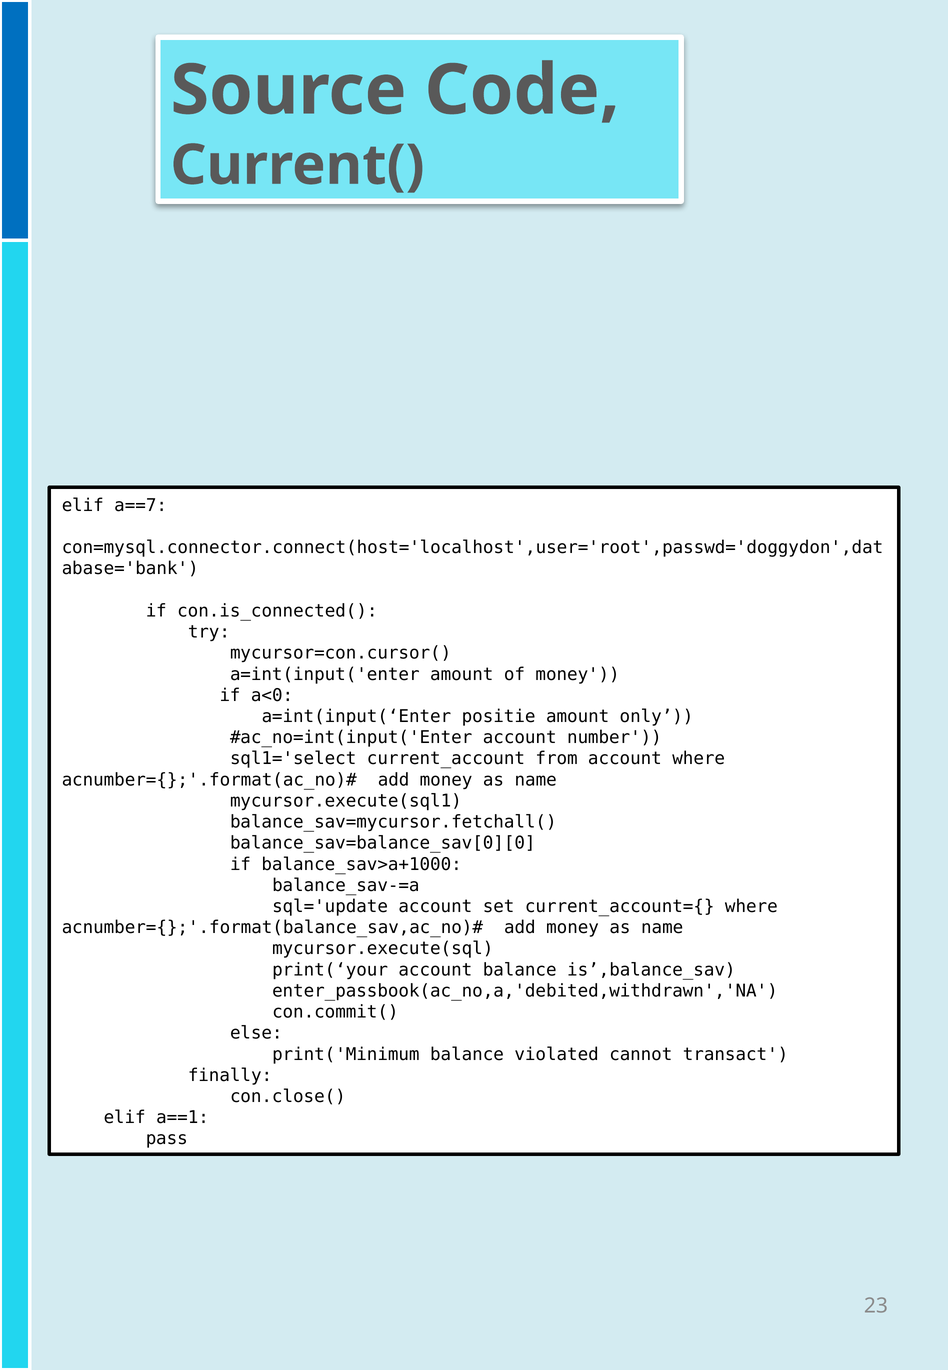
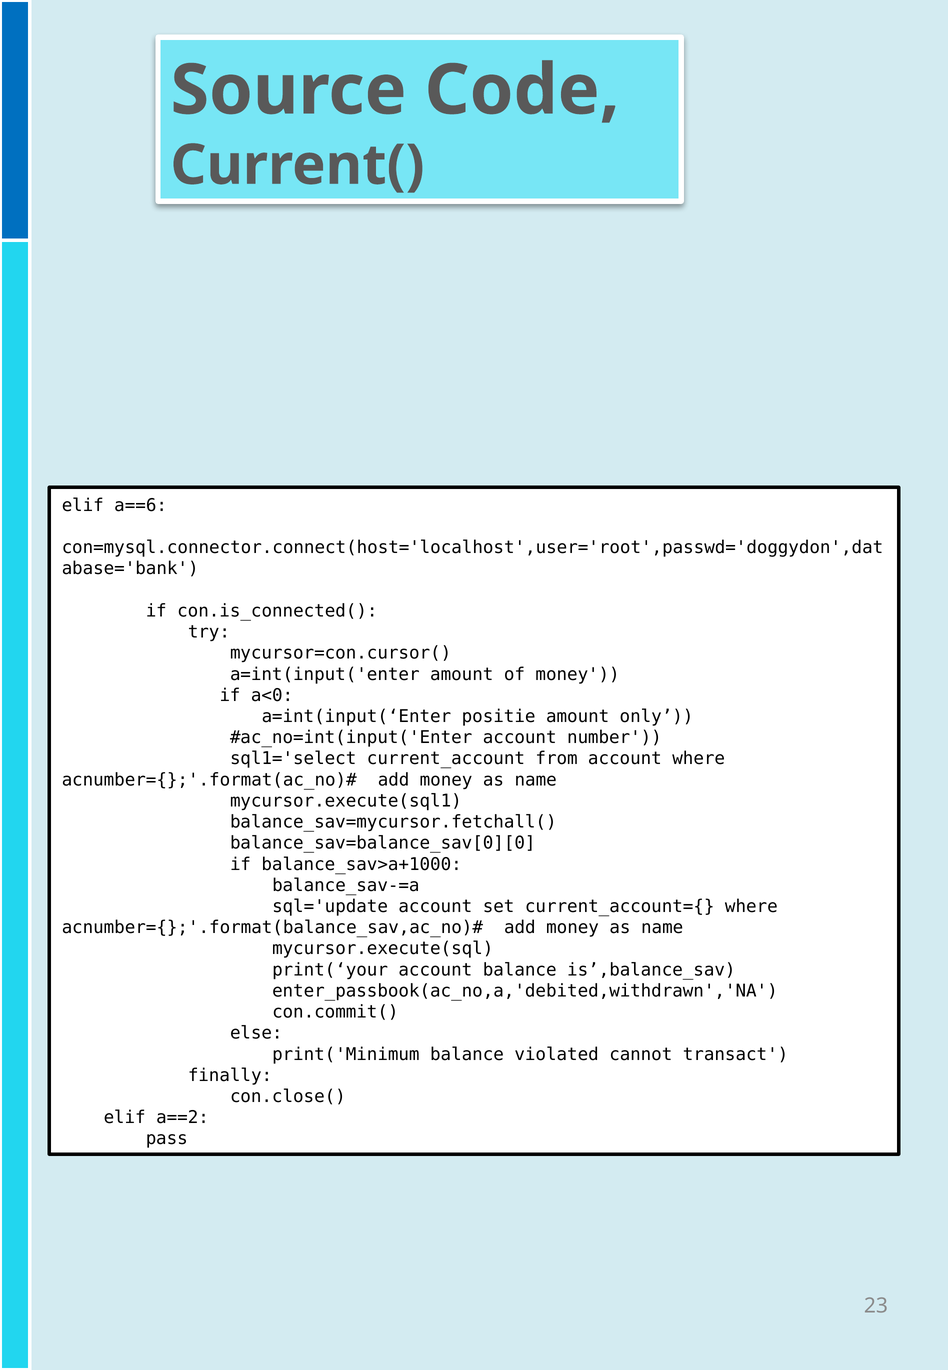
a==7: a==7 -> a==6
a==1: a==1 -> a==2
